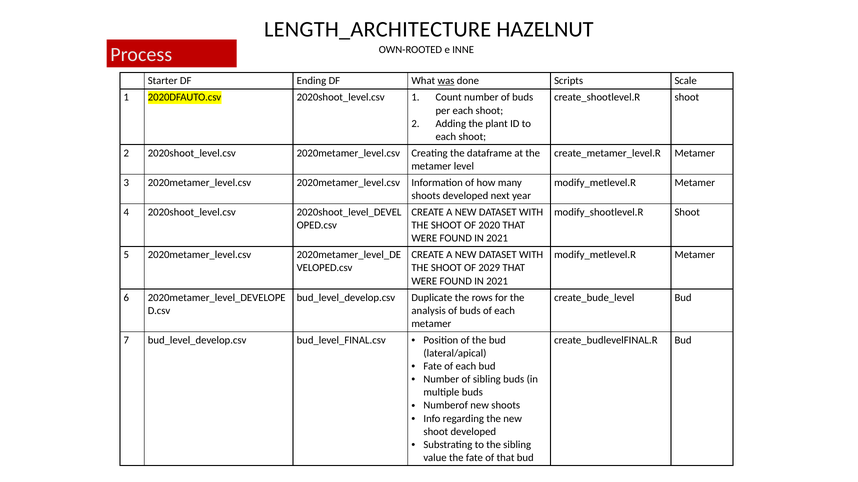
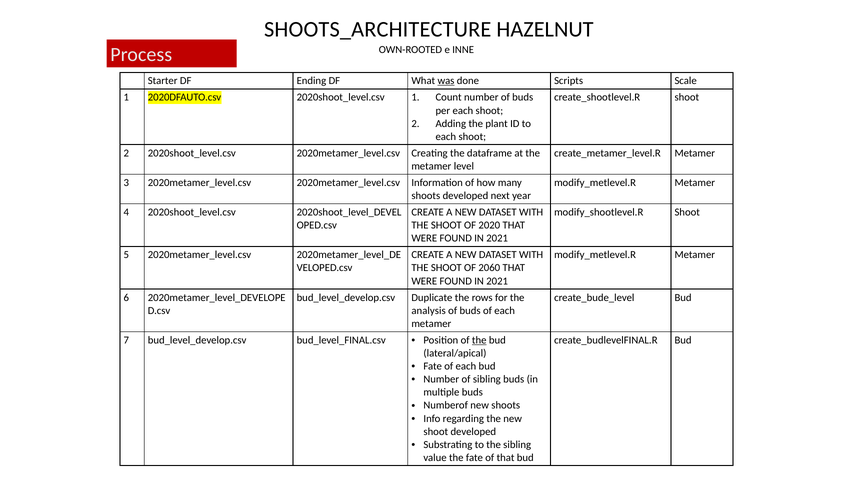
LENGTH_ARCHITECTURE: LENGTH_ARCHITECTURE -> SHOOTS_ARCHITECTURE
2029: 2029 -> 2060
the at (479, 341) underline: none -> present
